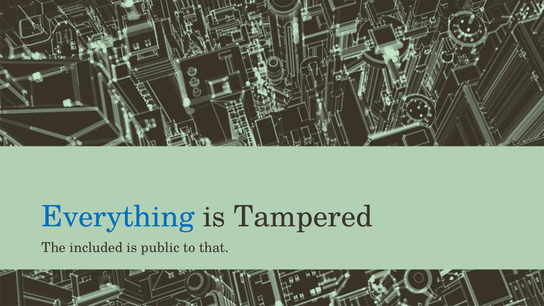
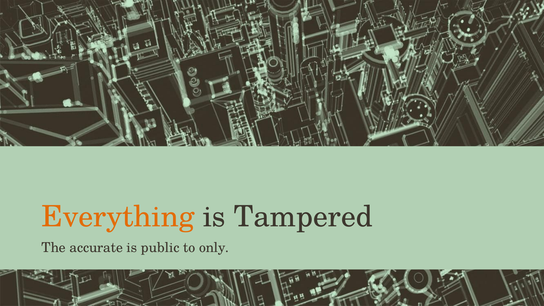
Everything colour: blue -> orange
included: included -> accurate
that: that -> only
